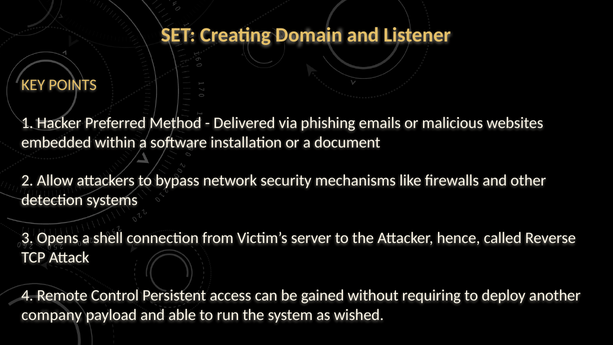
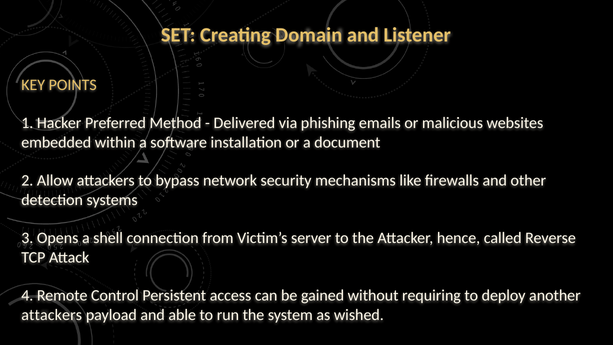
company at (52, 315): company -> attackers
